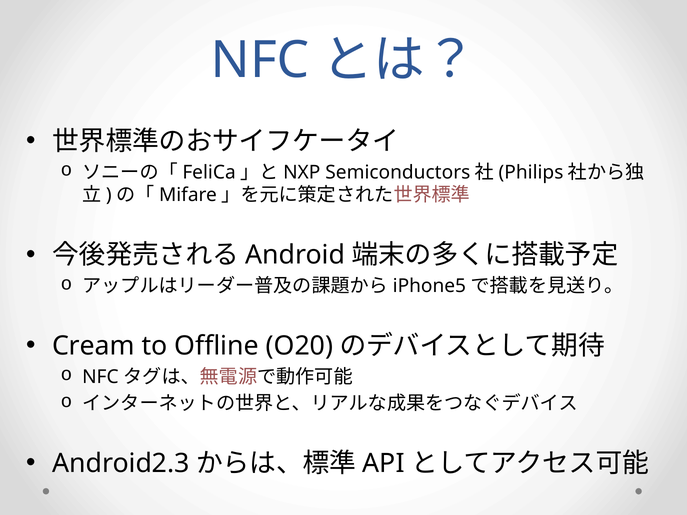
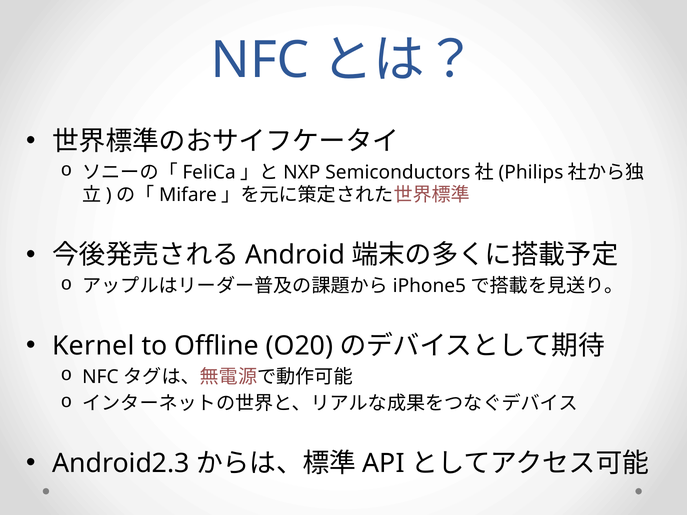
Cream: Cream -> Kernel
